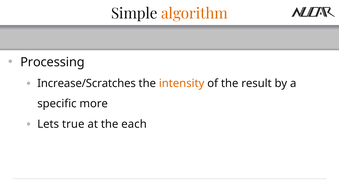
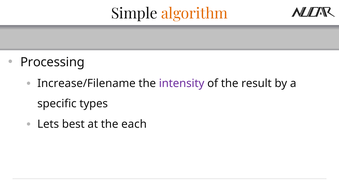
Increase/Scratches: Increase/Scratches -> Increase/Filename
intensity colour: orange -> purple
more: more -> types
true: true -> best
